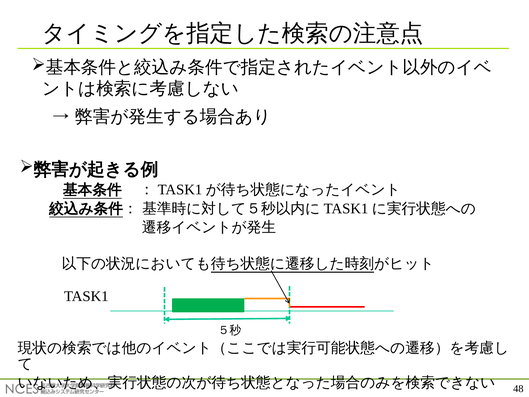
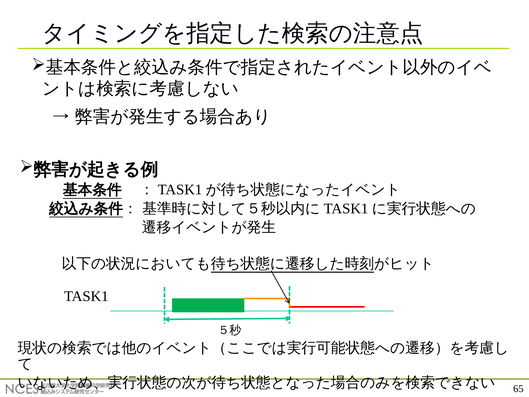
48: 48 -> 65
